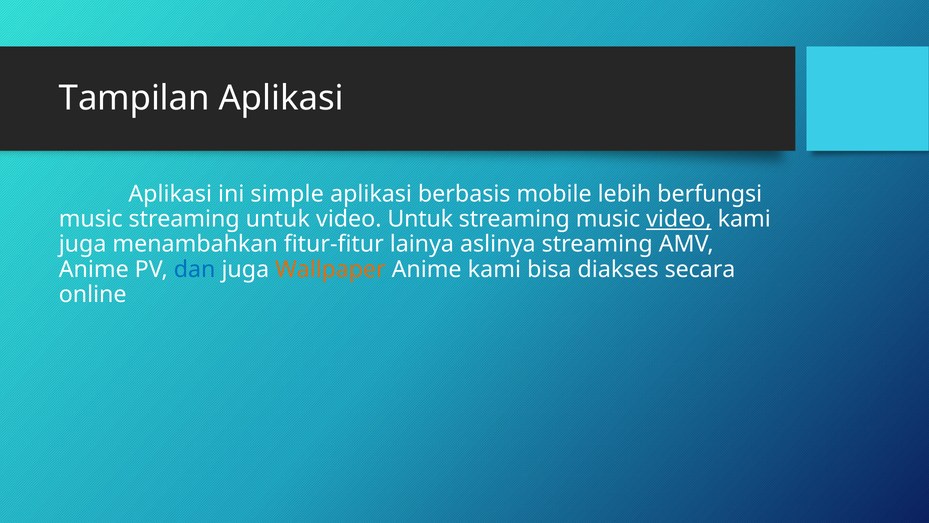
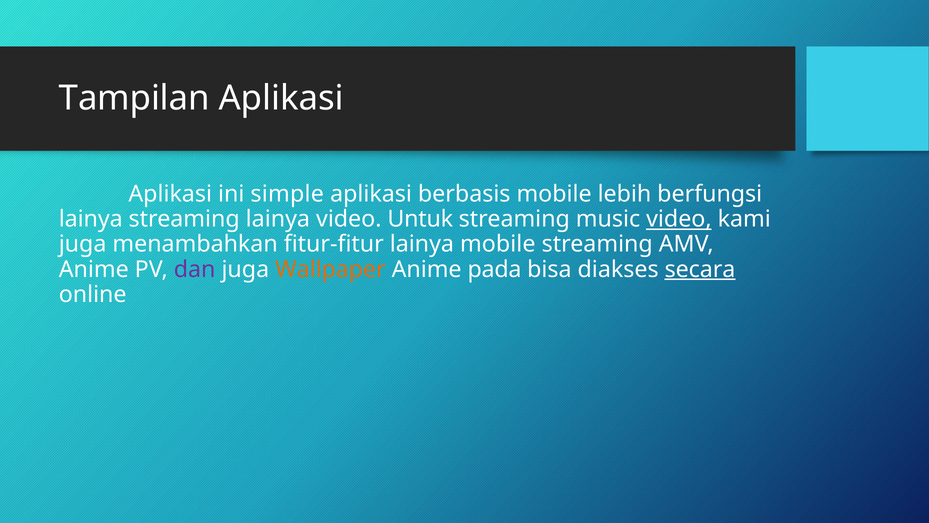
music at (91, 219): music -> lainya
streaming untuk: untuk -> lainya
lainya aslinya: aslinya -> mobile
dan colour: blue -> purple
Anime kami: kami -> pada
secara underline: none -> present
